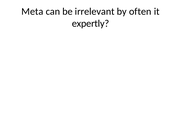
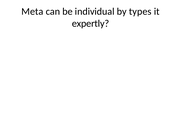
irrelevant: irrelevant -> individual
often: often -> types
